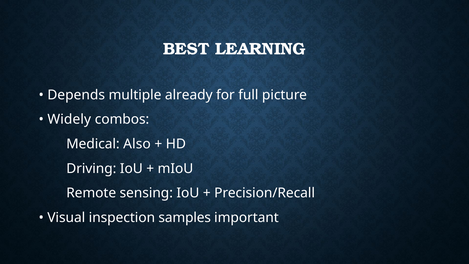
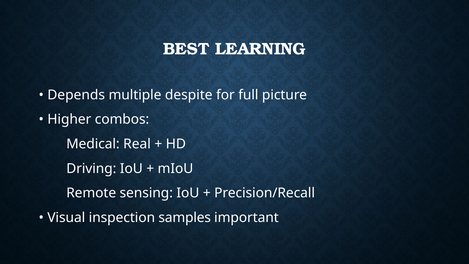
already: already -> despite
Widely: Widely -> Higher
Also: Also -> Real
